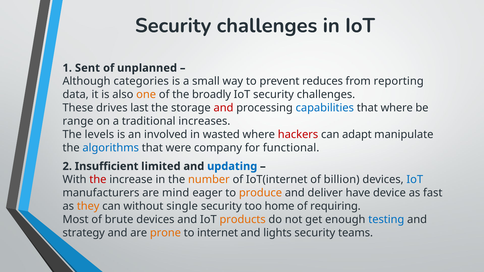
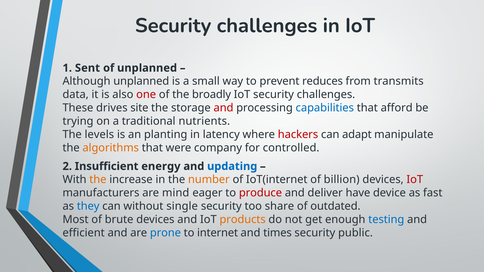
Although categories: categories -> unplanned
reporting: reporting -> transmits
one colour: orange -> red
last: last -> site
that where: where -> afford
range: range -> trying
increases: increases -> nutrients
involved: involved -> planting
wasted: wasted -> latency
algorithms colour: blue -> orange
functional: functional -> controlled
limited: limited -> energy
the at (98, 180) colour: red -> orange
IoT at (415, 180) colour: blue -> red
produce colour: orange -> red
they colour: orange -> blue
home: home -> share
requiring: requiring -> outdated
strategy: strategy -> efficient
prone colour: orange -> blue
lights: lights -> times
teams: teams -> public
